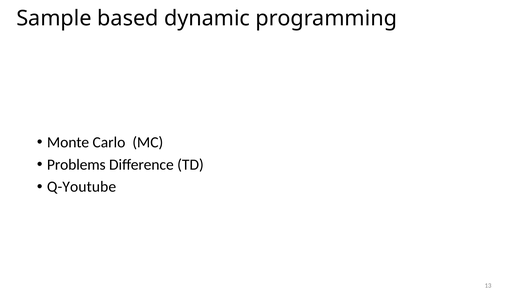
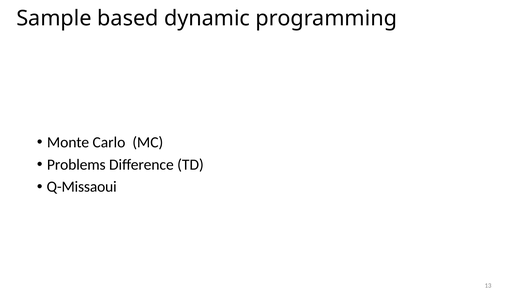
Q-Youtube: Q-Youtube -> Q-Missaoui
